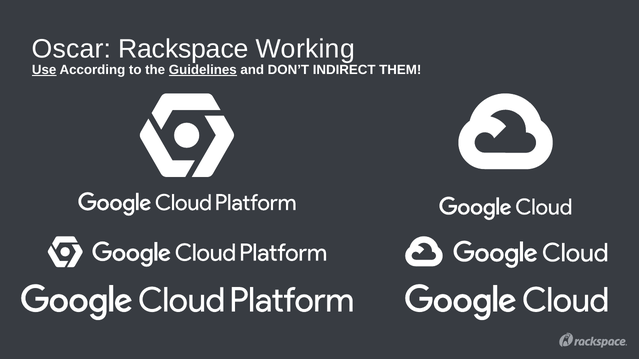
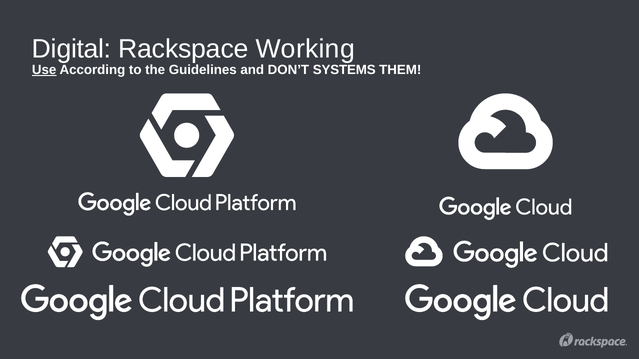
Oscar: Oscar -> Digital
Guidelines underline: present -> none
INDIRECT: INDIRECT -> SYSTEMS
